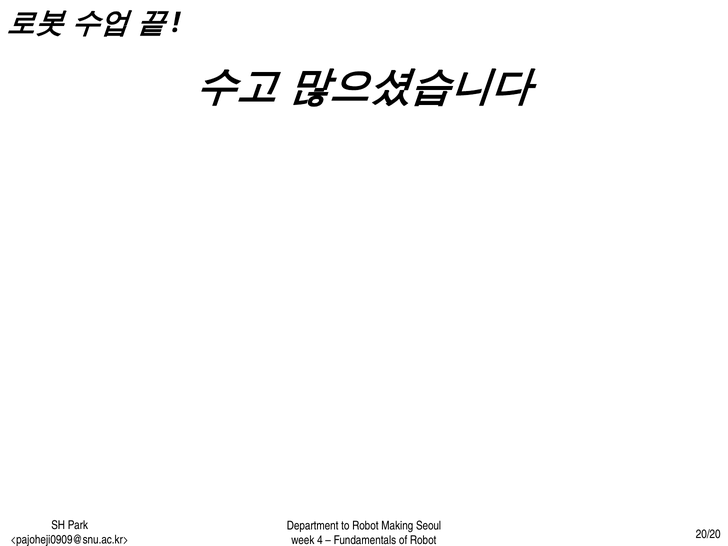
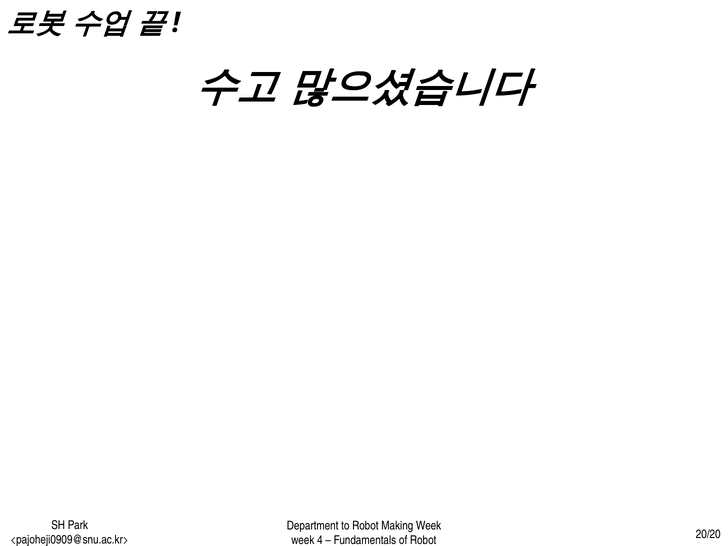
Making Seoul: Seoul -> Week
